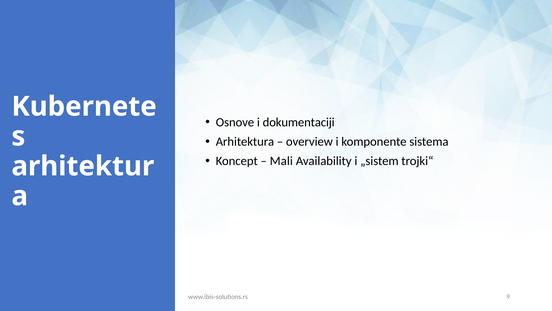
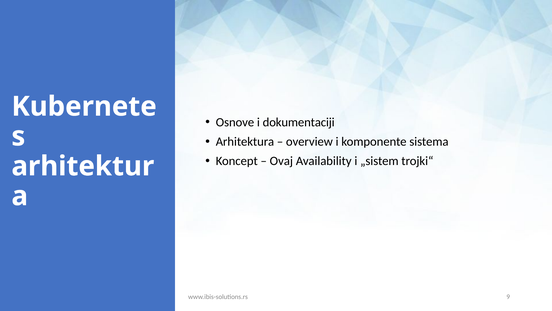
Mali: Mali -> Ovaj
